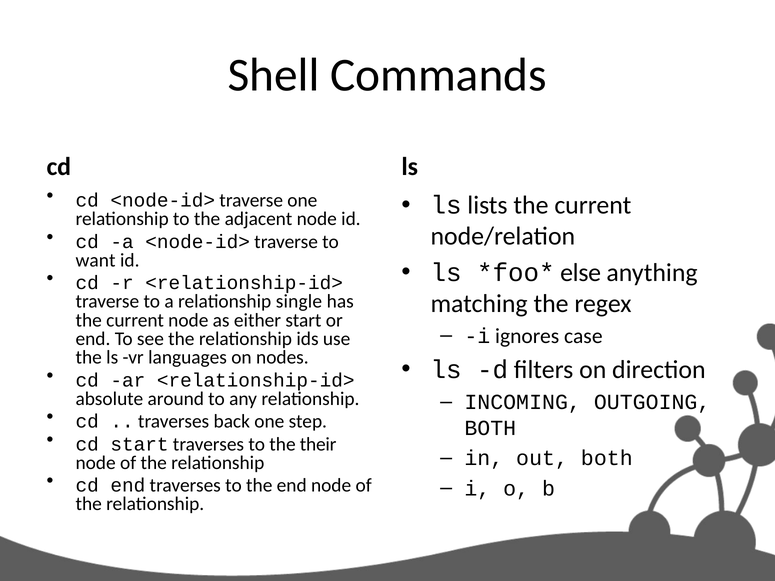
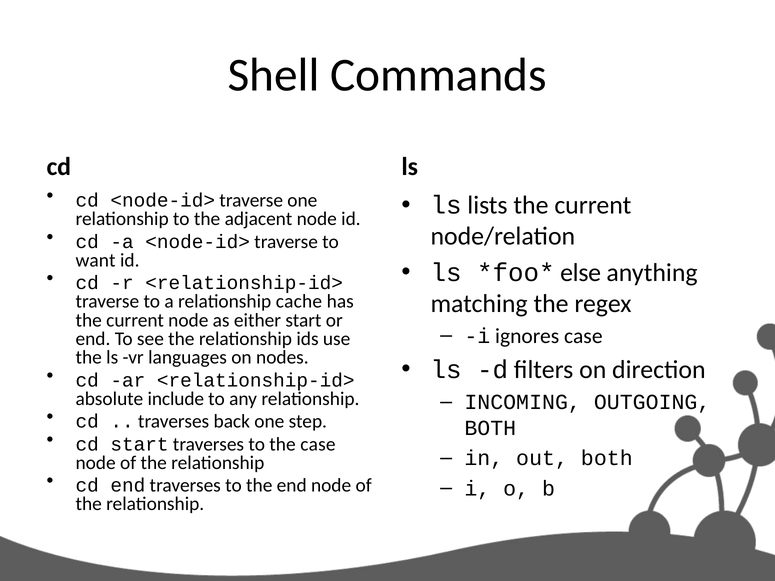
single: single -> cache
around: around -> include
the their: their -> case
